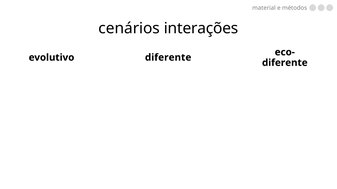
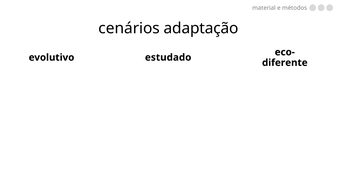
interações: interações -> adaptação
evolutivo diferente: diferente -> estudado
